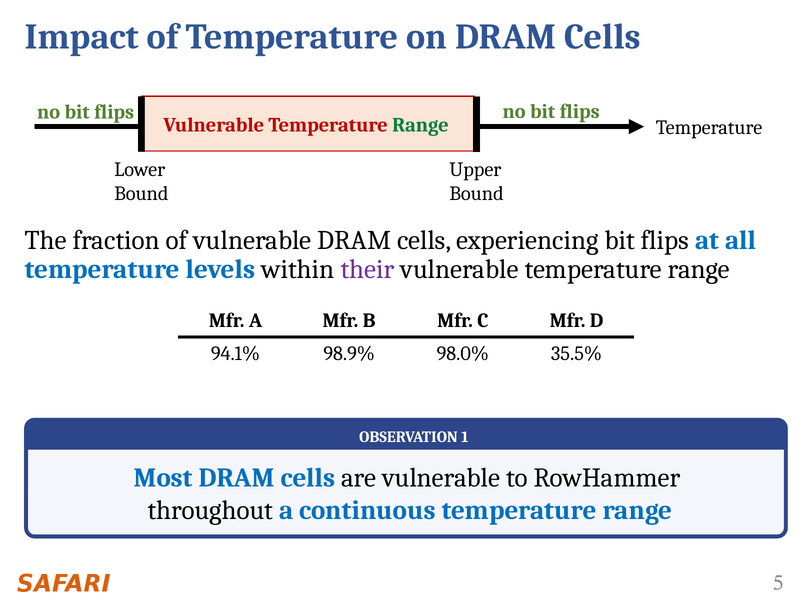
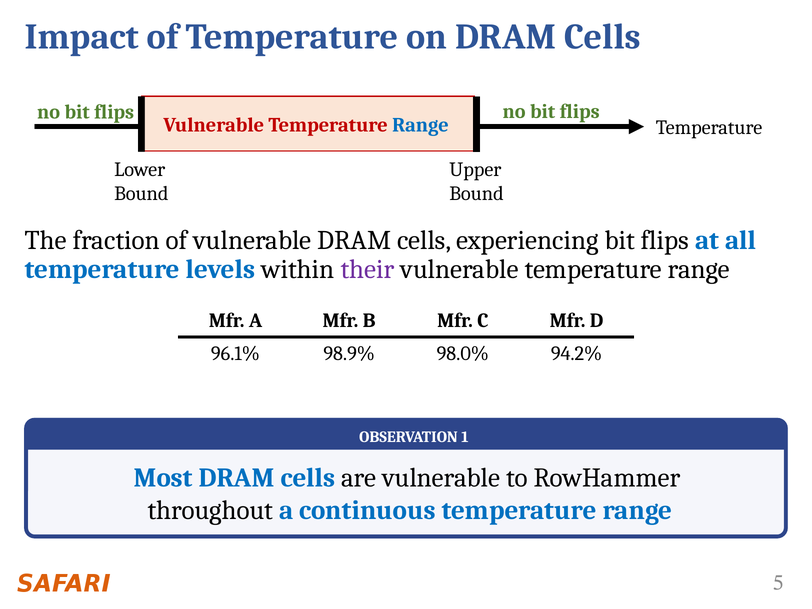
Range at (420, 125) colour: green -> blue
94.1%: 94.1% -> 96.1%
35.5%: 35.5% -> 94.2%
